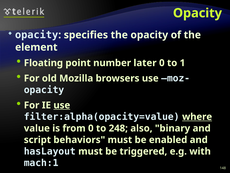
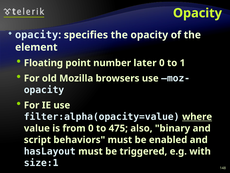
use at (62, 105) underline: present -> none
248: 248 -> 475
mach:1: mach:1 -> size:1
